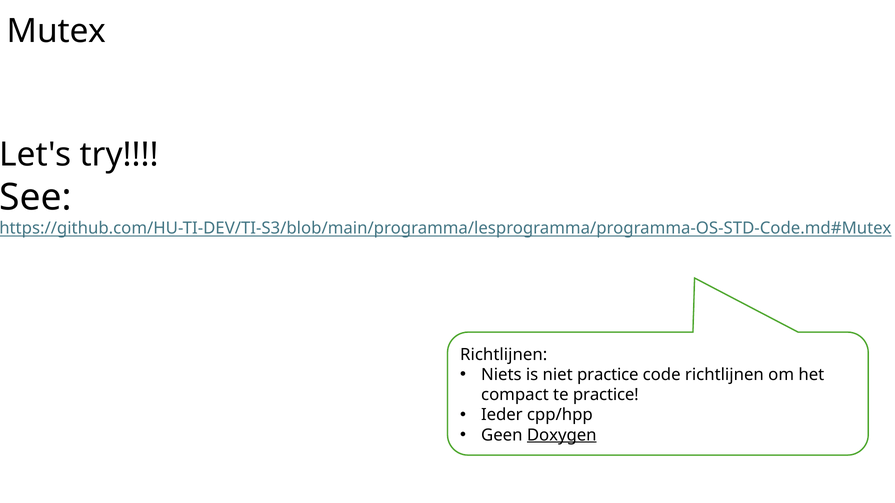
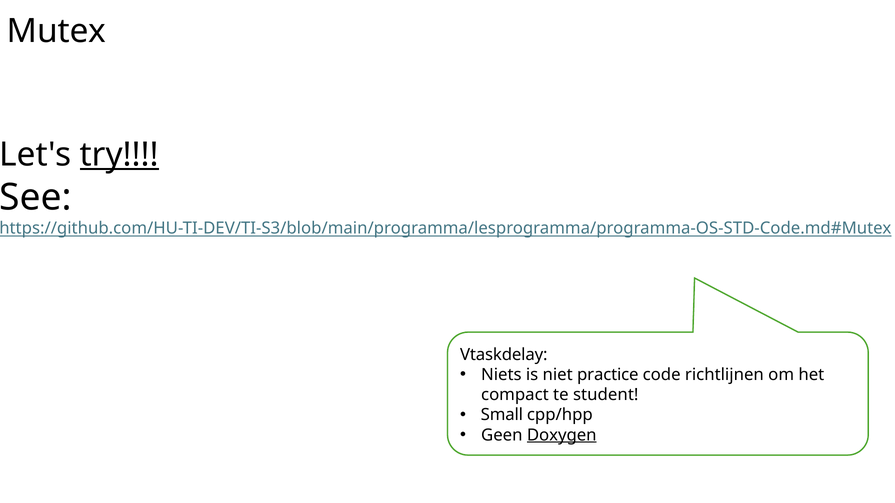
try underline: none -> present
Richtlijnen at (504, 355): Richtlijnen -> Vtaskdelay
te practice: practice -> student
Ieder: Ieder -> Small
